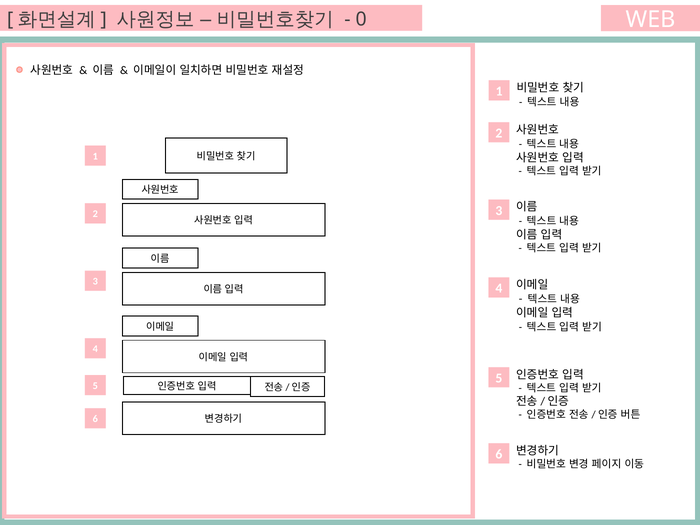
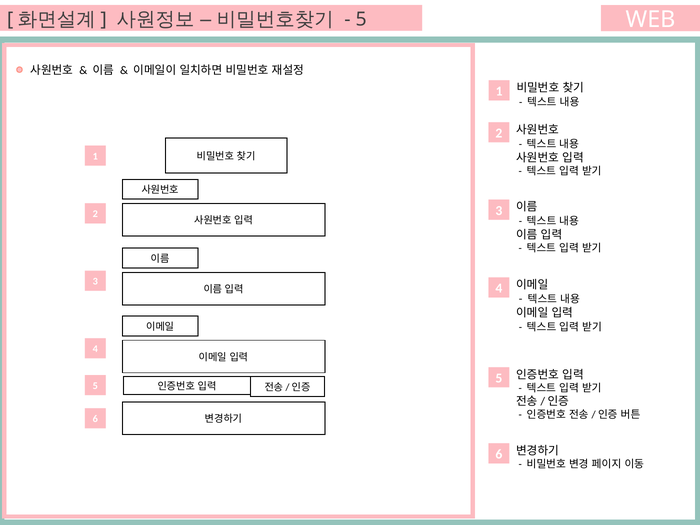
0 at (361, 19): 0 -> 5
